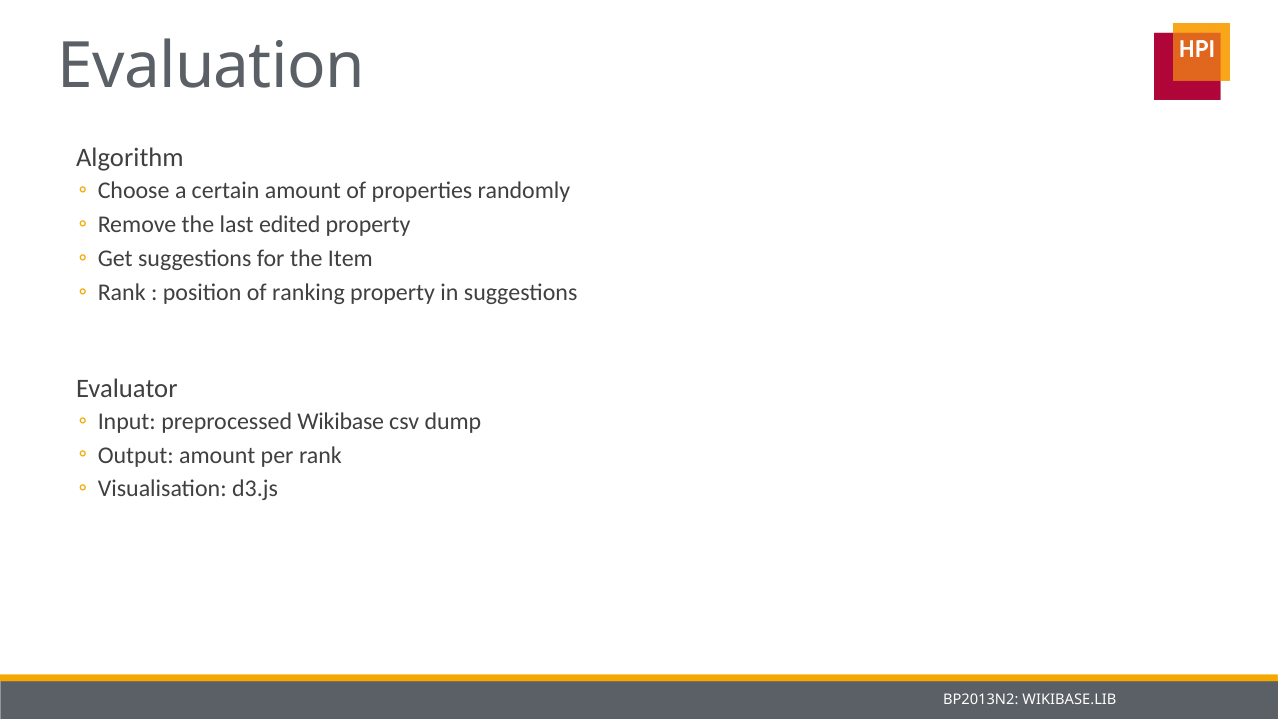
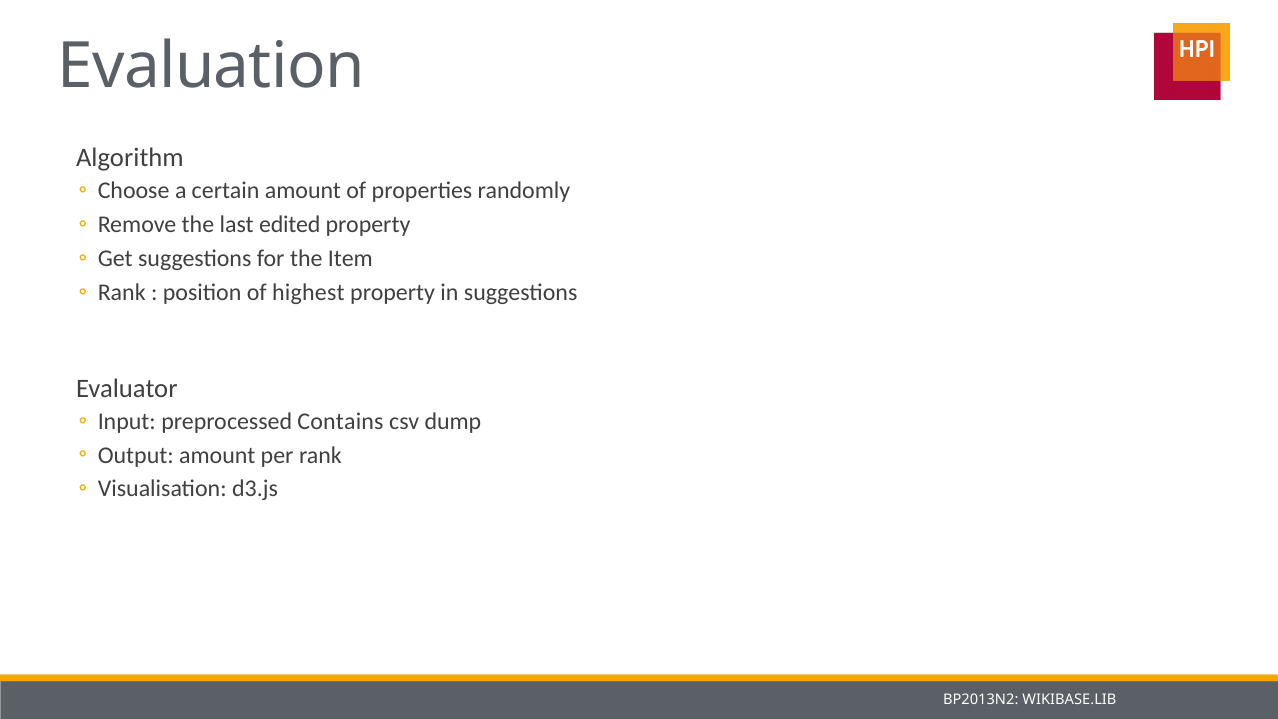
ranking: ranking -> highest
Wikibase: Wikibase -> Contains
